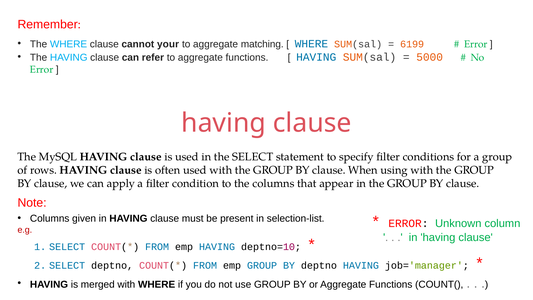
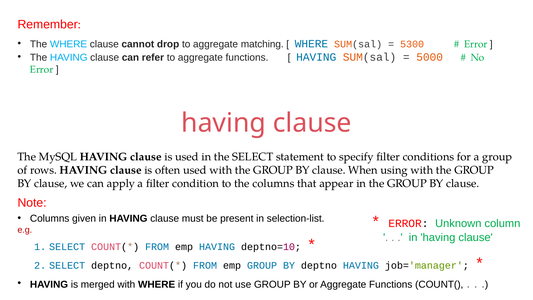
your: your -> drop
6199: 6199 -> 5300
